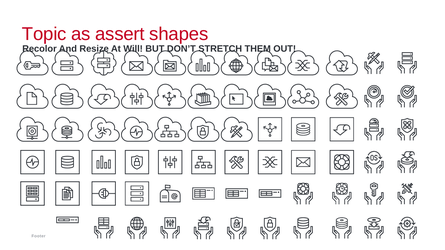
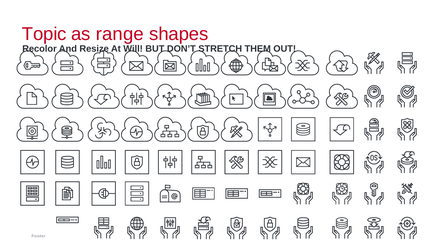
assert: assert -> range
